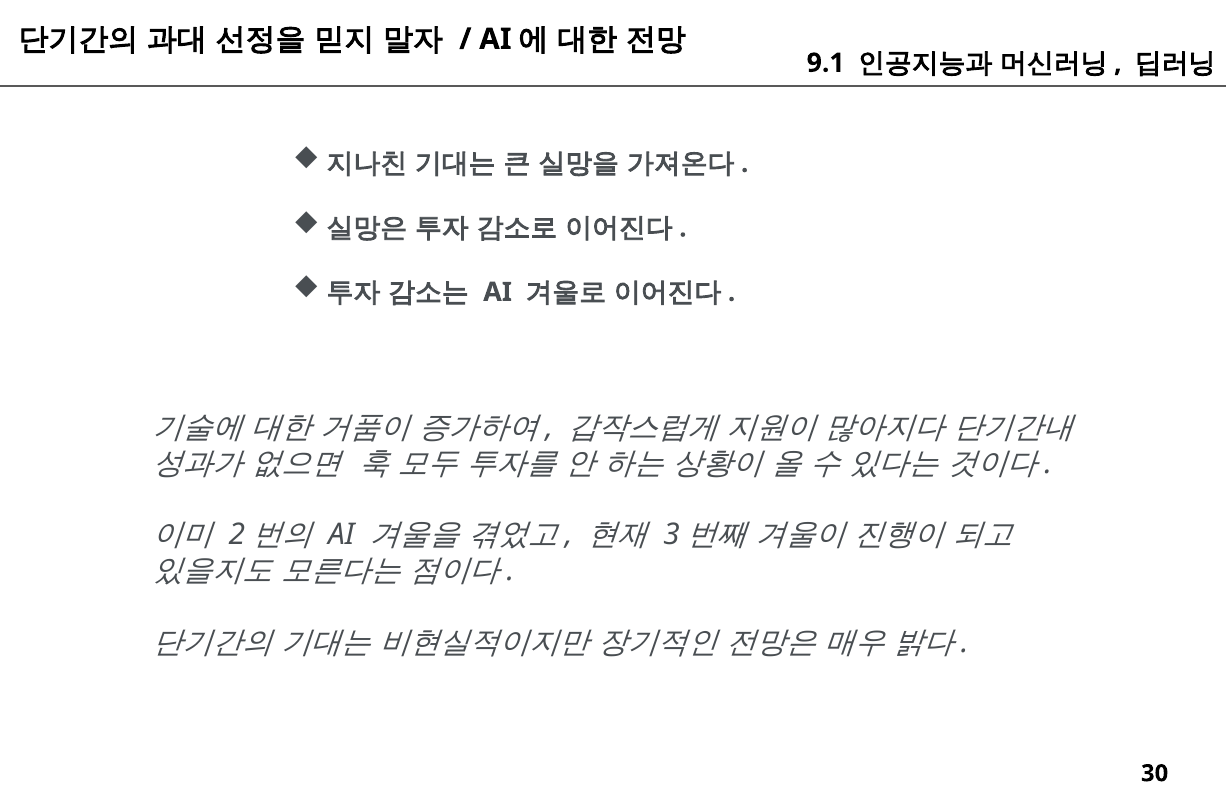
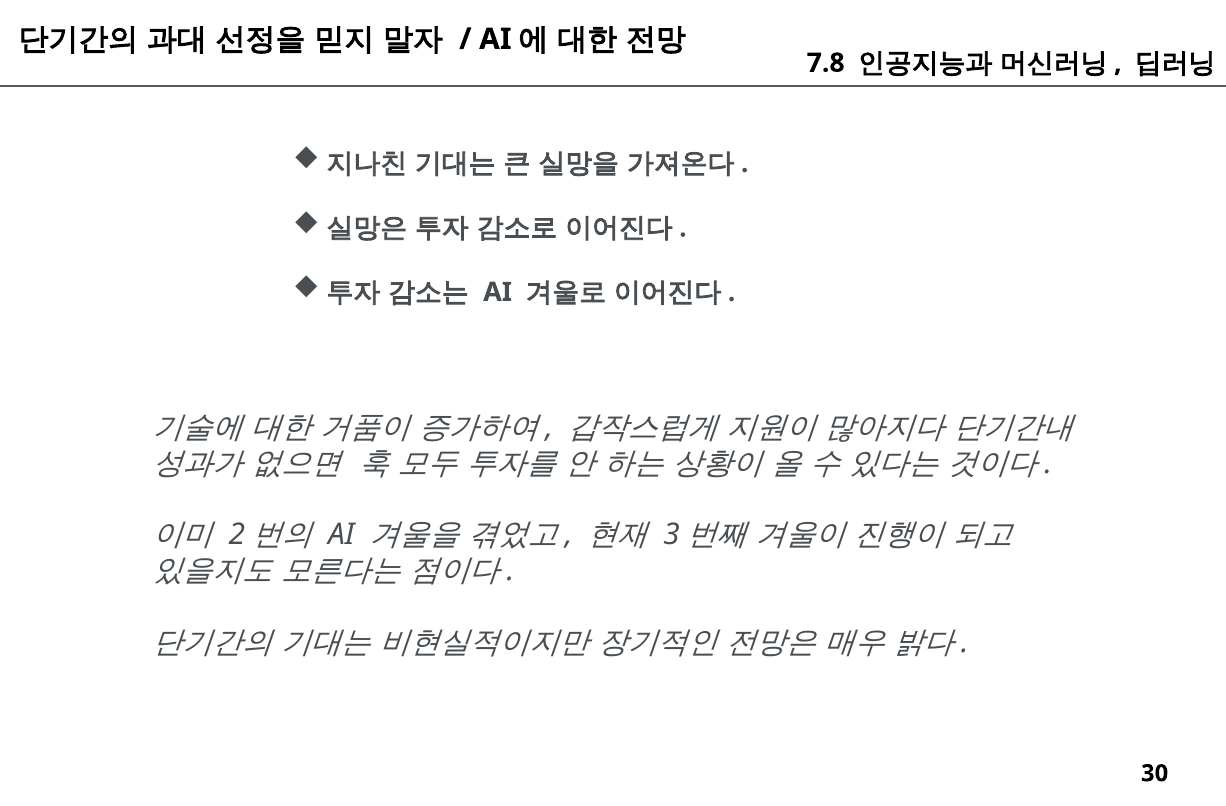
9.1: 9.1 -> 7.8
